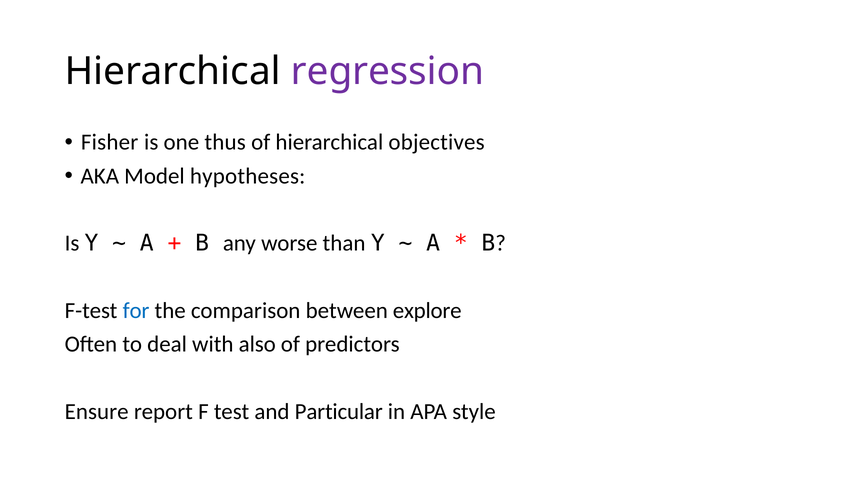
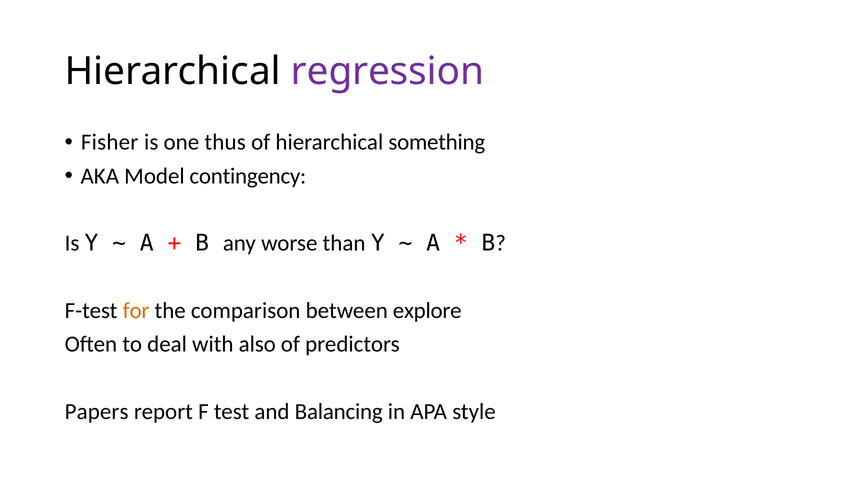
objectives: objectives -> something
hypotheses: hypotheses -> contingency
for colour: blue -> orange
Ensure: Ensure -> Papers
Particular: Particular -> Balancing
